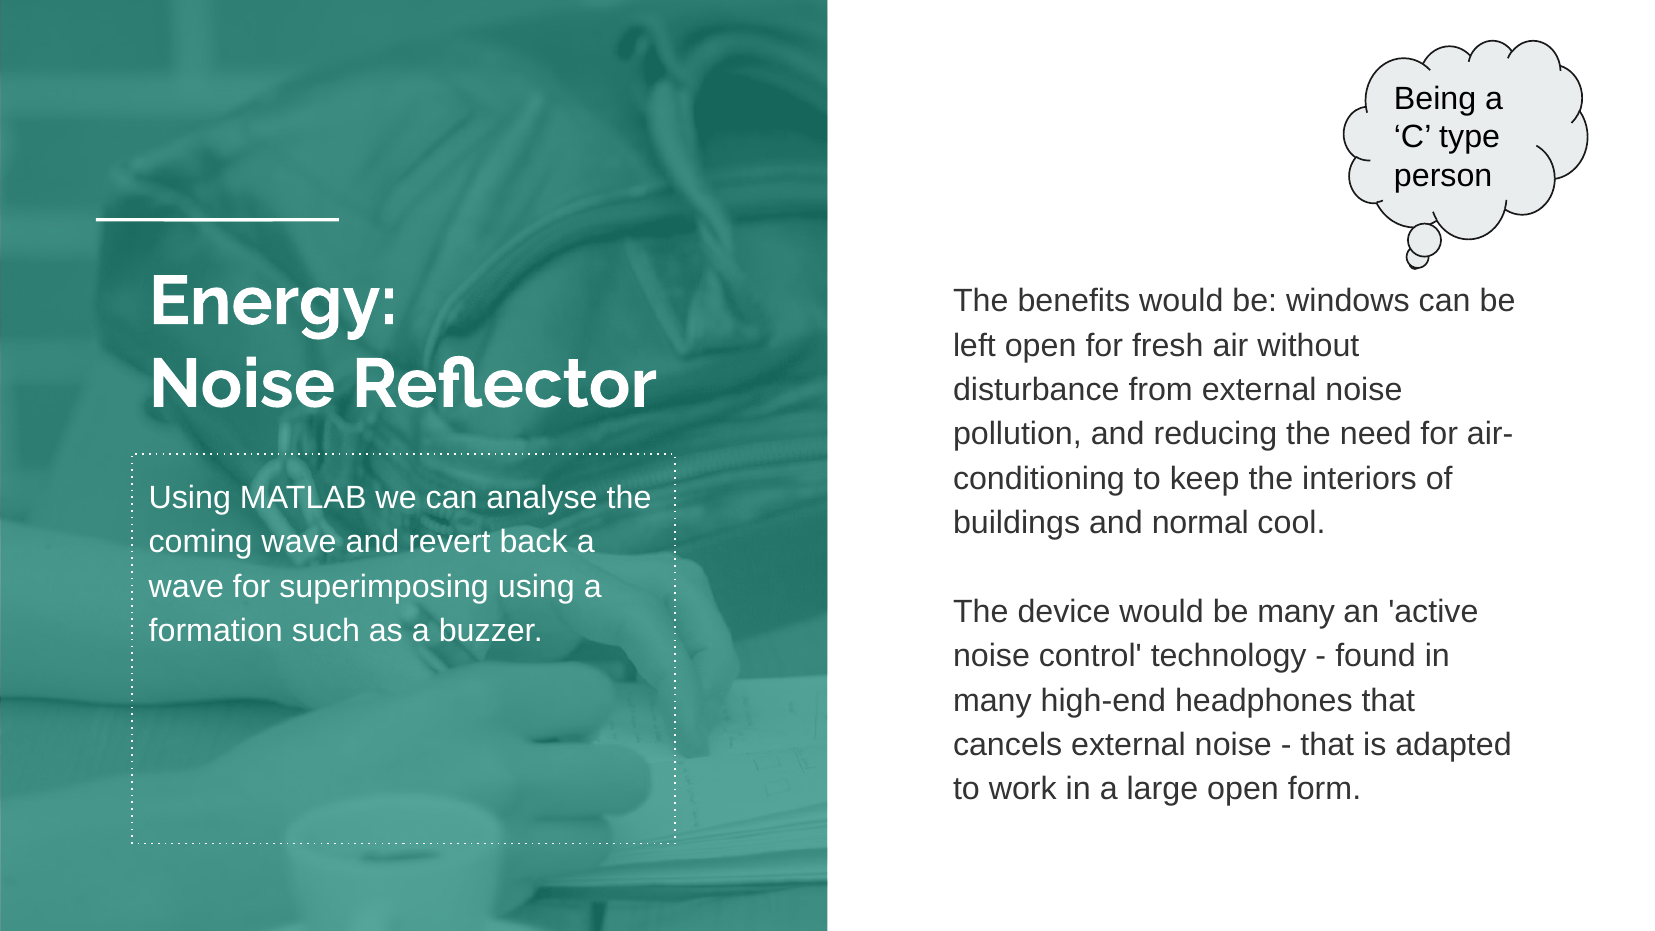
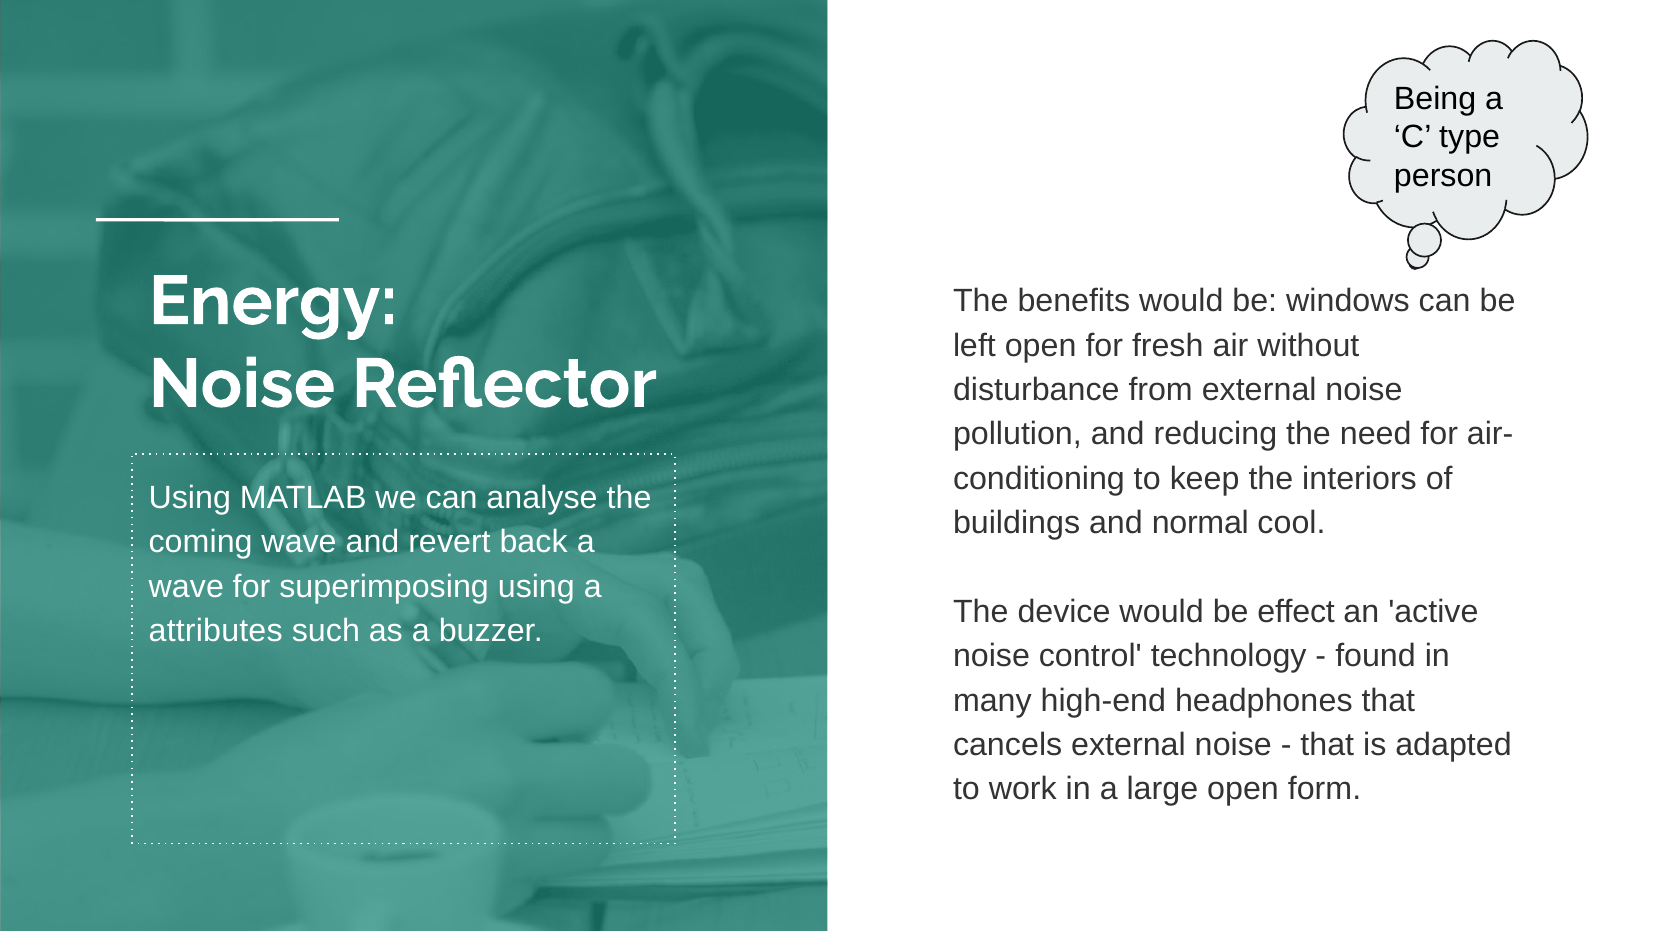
be many: many -> effect
formation: formation -> attributes
